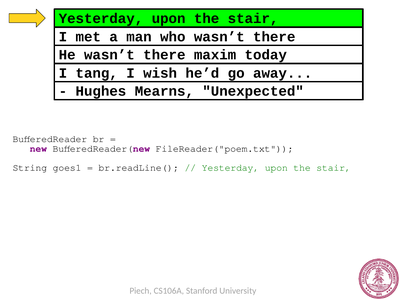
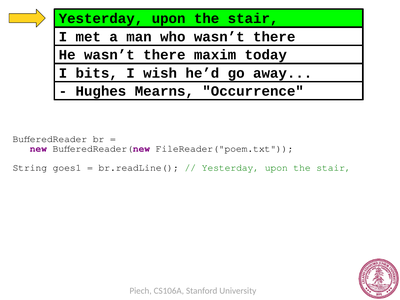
tang: tang -> bits
Unexpected: Unexpected -> Occurrence
